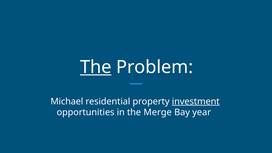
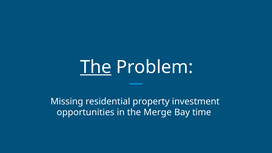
Michael: Michael -> Missing
investment underline: present -> none
year: year -> time
